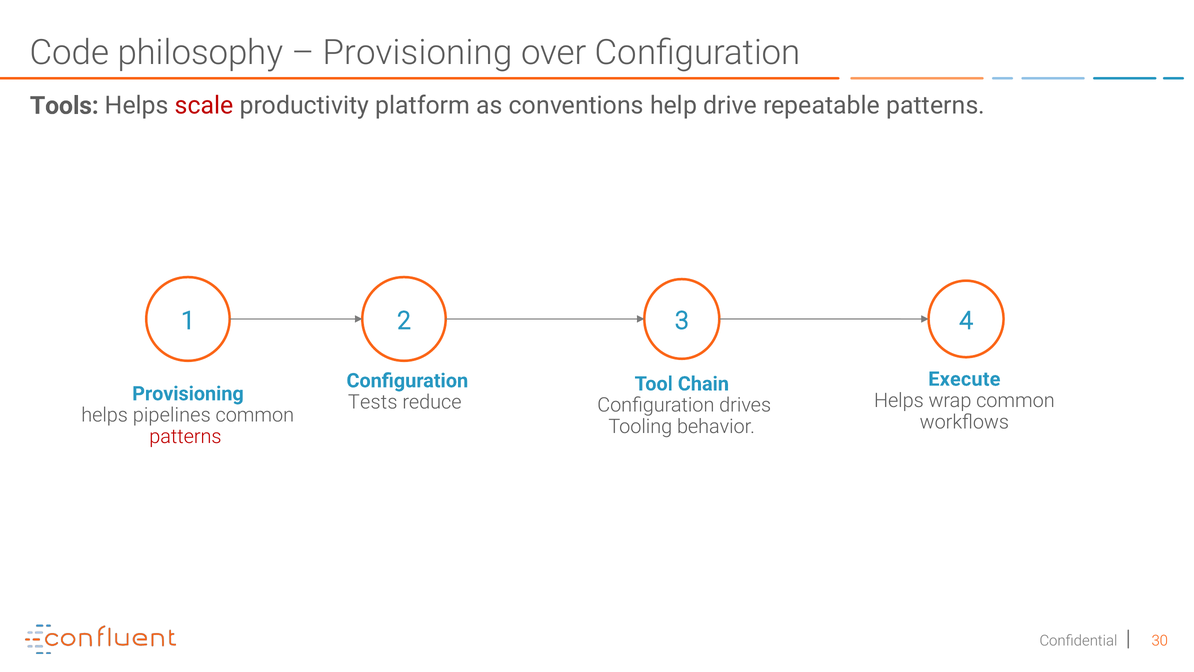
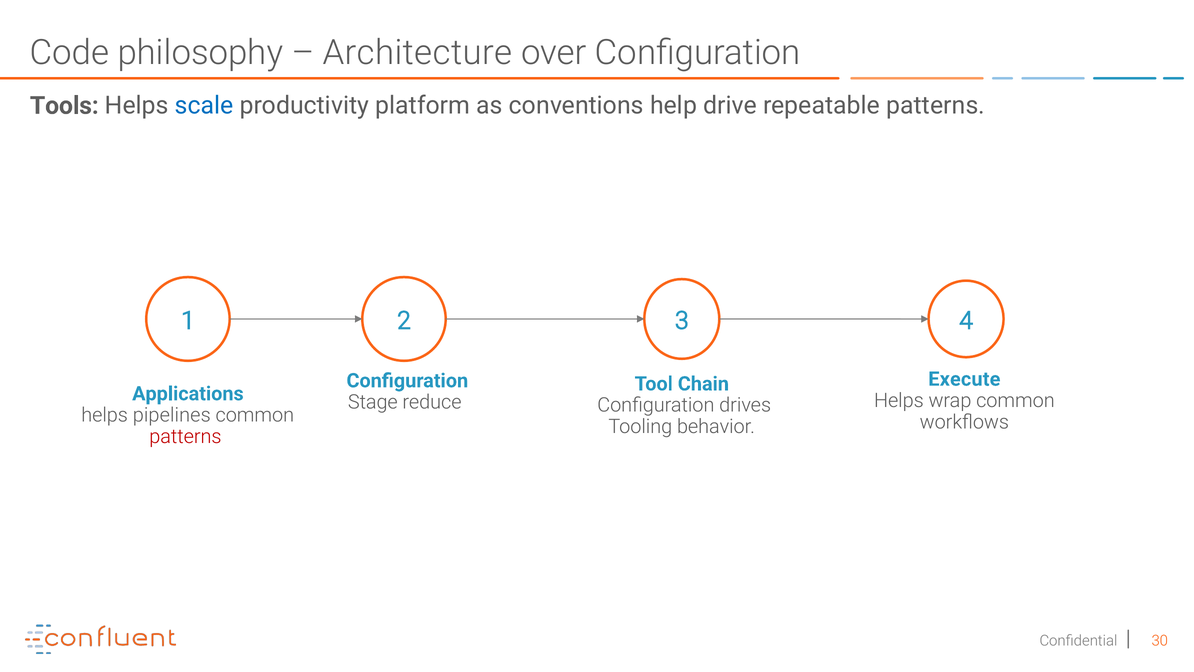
Provisioning at (418, 53): Provisioning -> Architecture
scale colour: red -> blue
Provisioning at (188, 393): Provisioning -> Applications
Tests: Tests -> Stage
